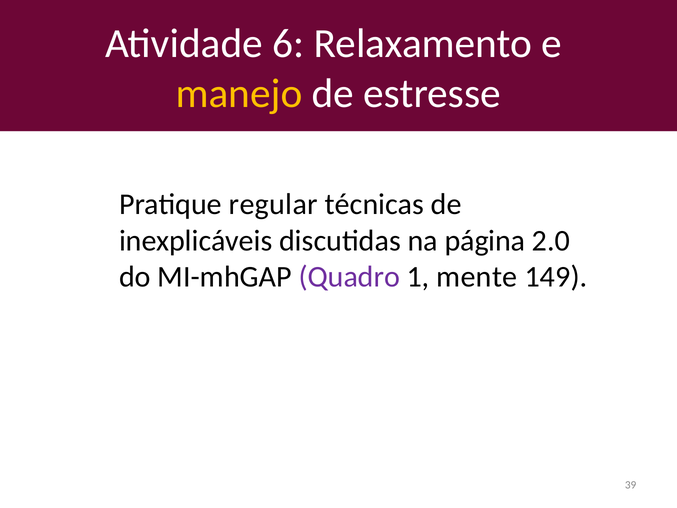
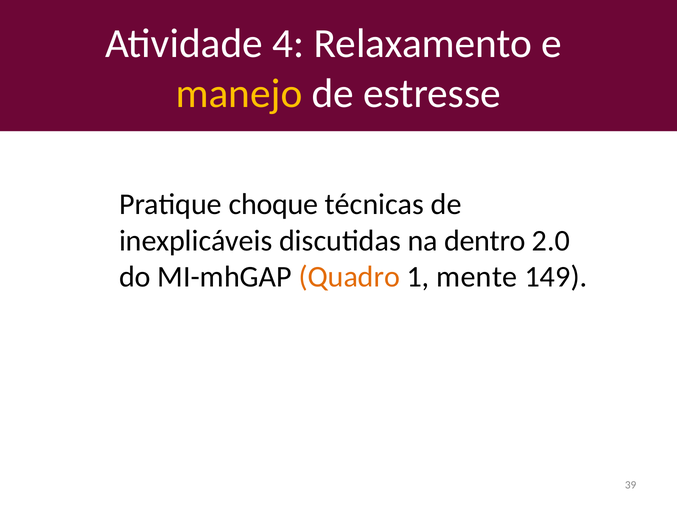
6: 6 -> 4
regular: regular -> choque
página: página -> dentro
Quadro colour: purple -> orange
